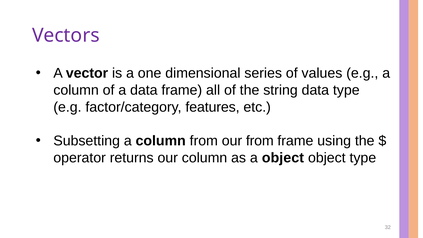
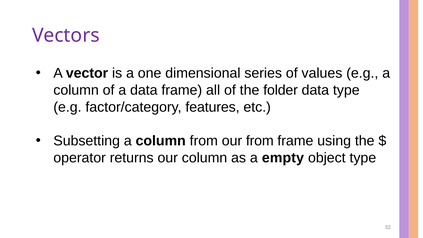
string: string -> folder
a object: object -> empty
